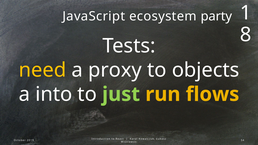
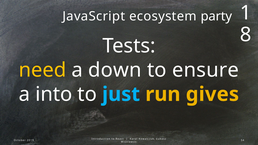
proxy: proxy -> down
objects: objects -> ensure
just colour: light green -> light blue
flows: flows -> gives
